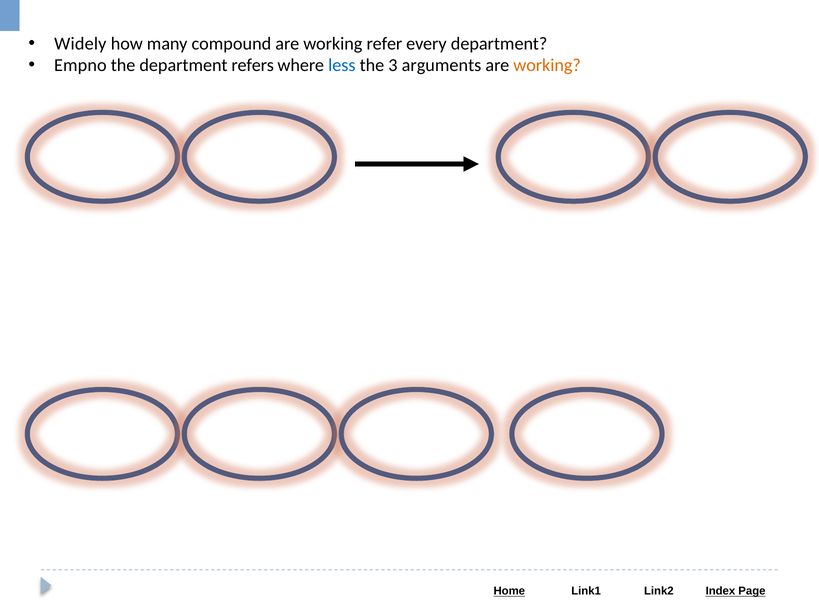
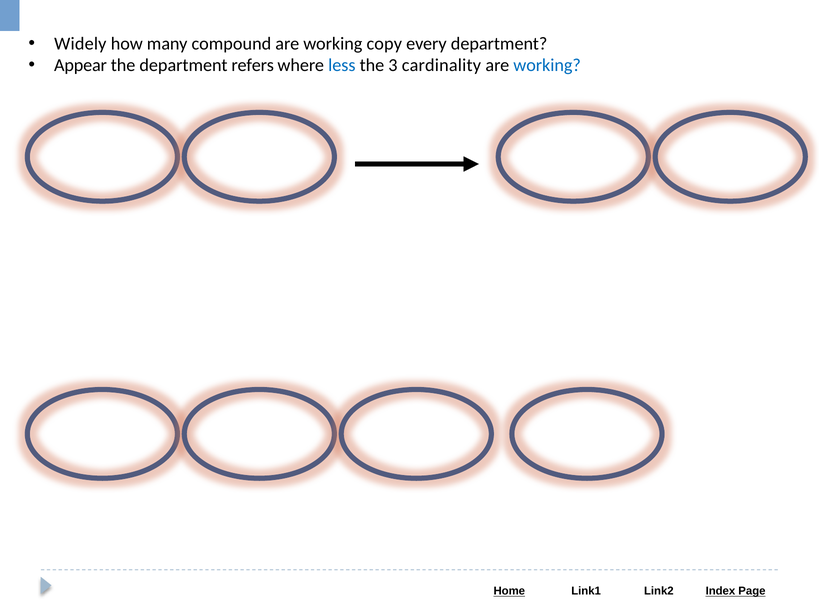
refer: refer -> copy
Empno: Empno -> Appear
arguments: arguments -> cardinality
working at (547, 65) colour: orange -> blue
